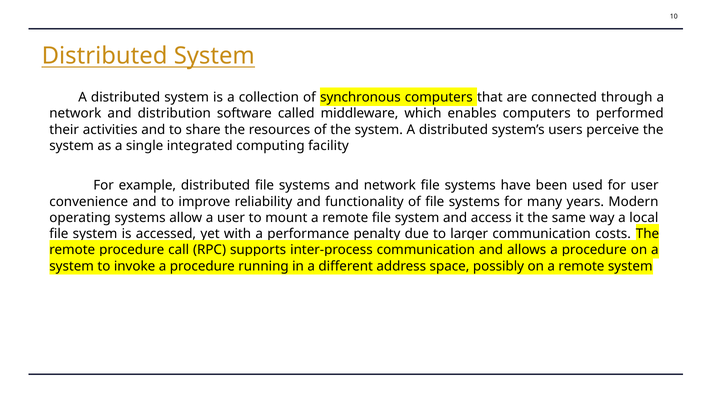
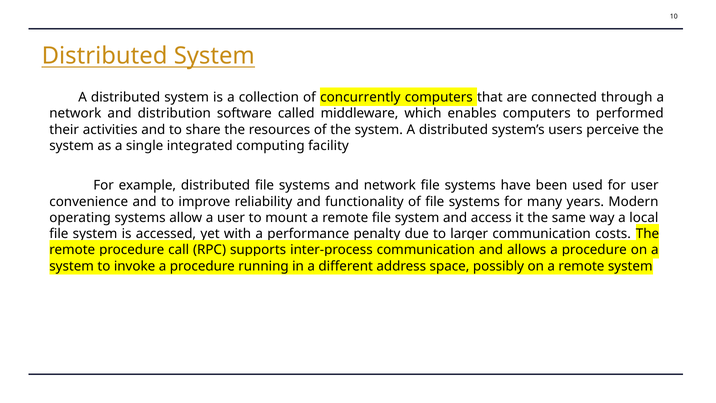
synchronous: synchronous -> concurrently
